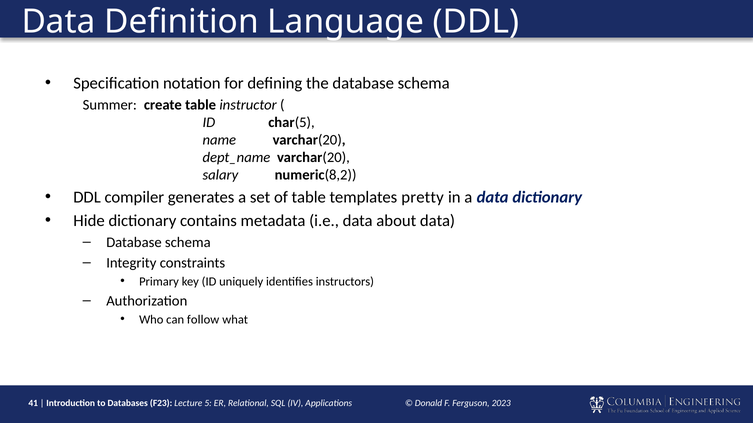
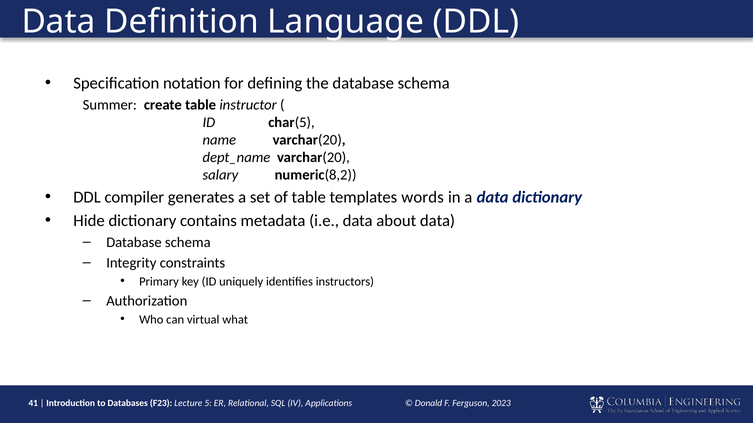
pretty: pretty -> words
follow: follow -> virtual
